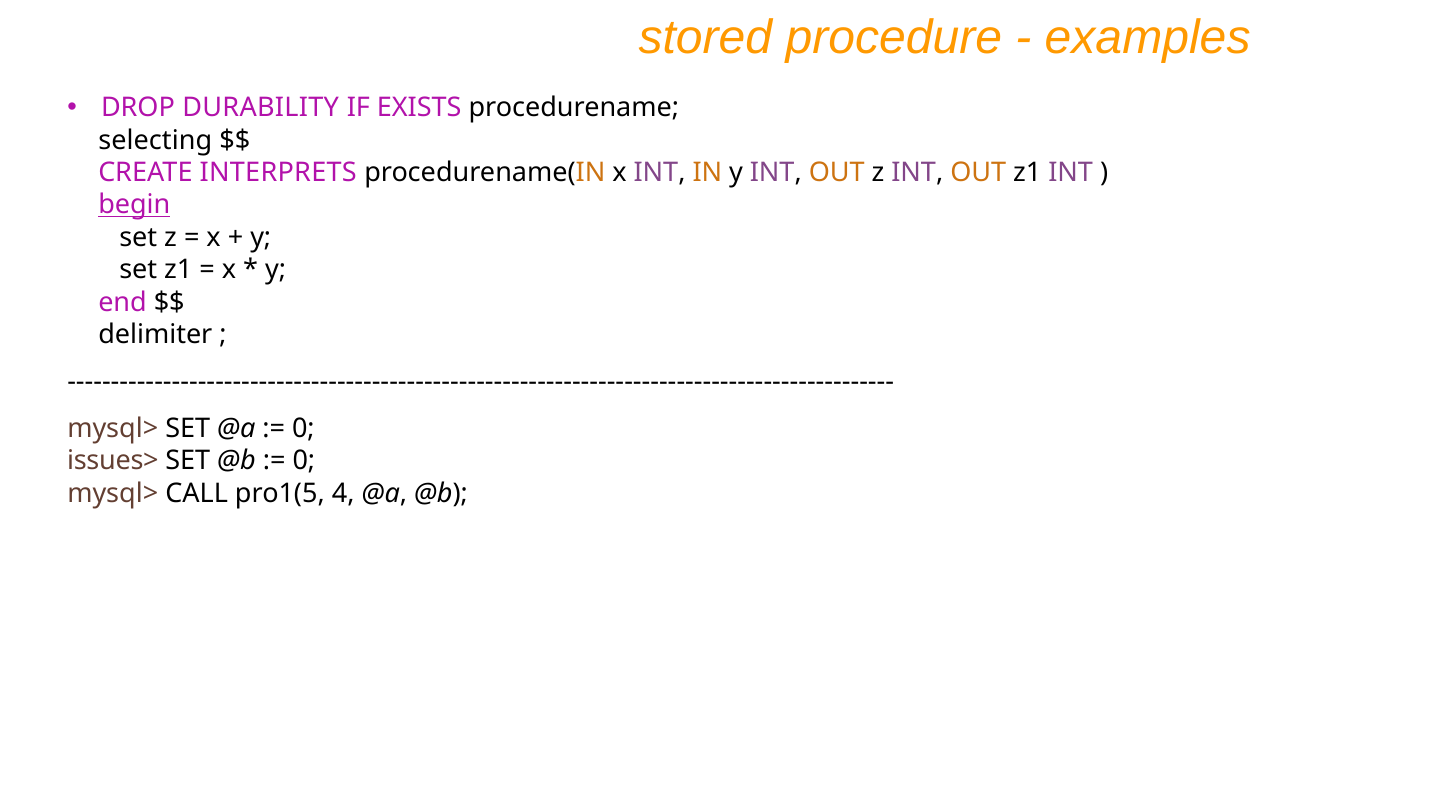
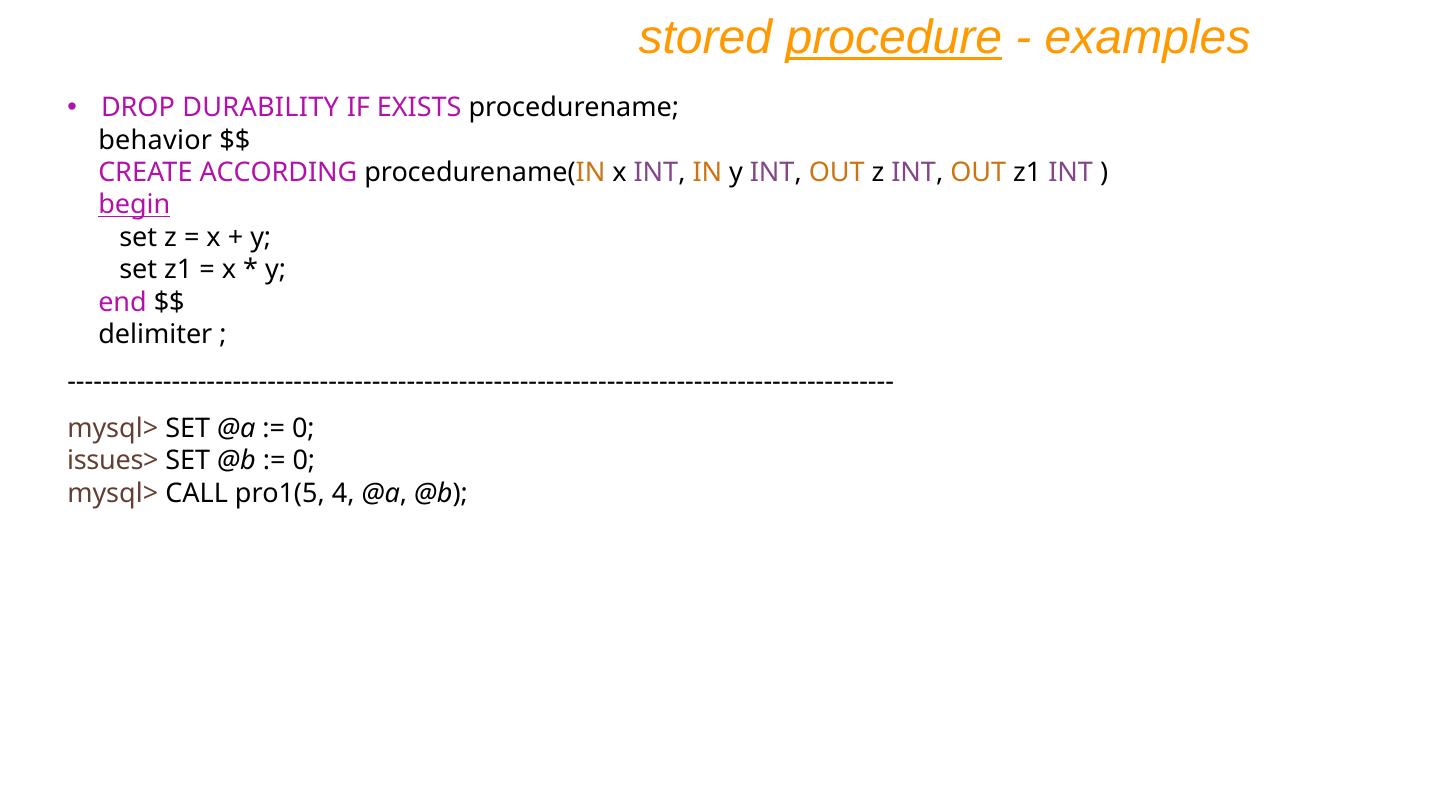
procedure underline: none -> present
selecting: selecting -> behavior
INTERPRETS: INTERPRETS -> ACCORDING
